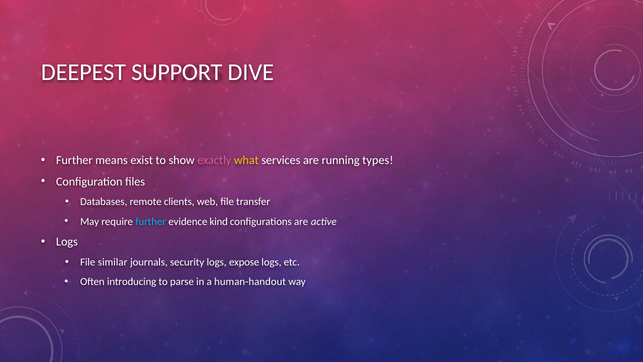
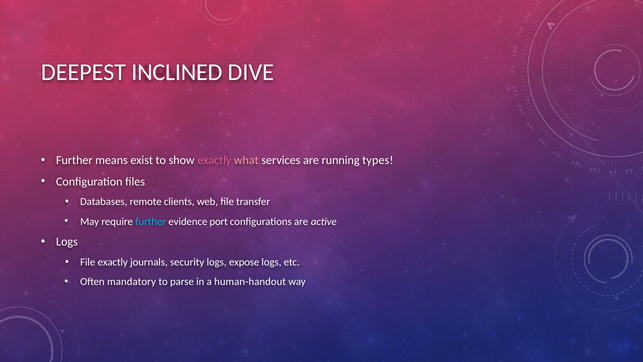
SUPPORT: SUPPORT -> INCLINED
what colour: yellow -> pink
kind: kind -> port
File similar: similar -> exactly
introducing: introducing -> mandatory
